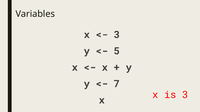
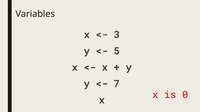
is 3: 3 -> 0
